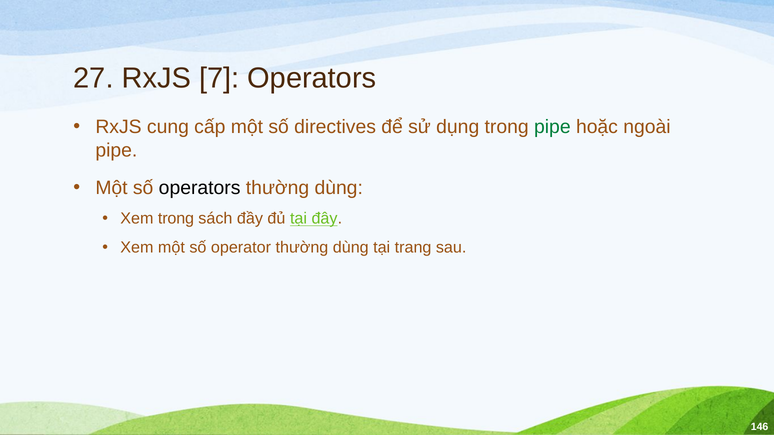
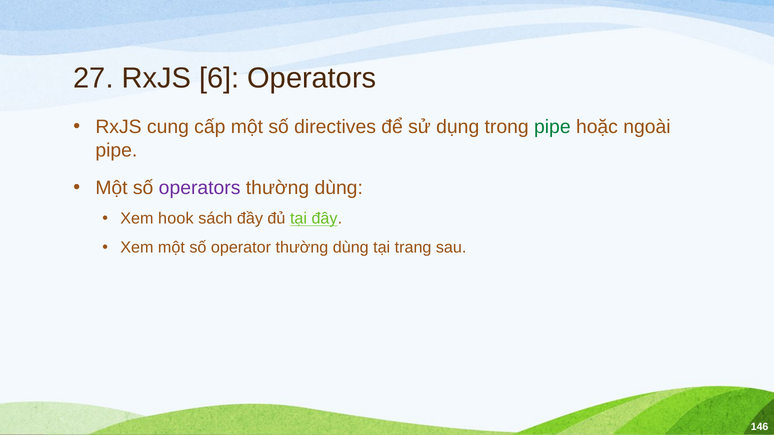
7: 7 -> 6
operators at (200, 188) colour: black -> purple
Xem trong: trong -> hook
